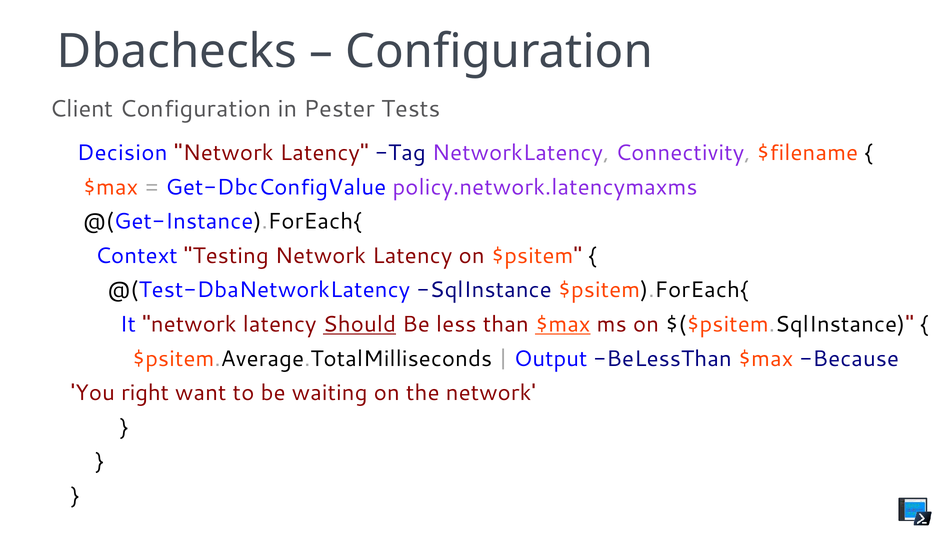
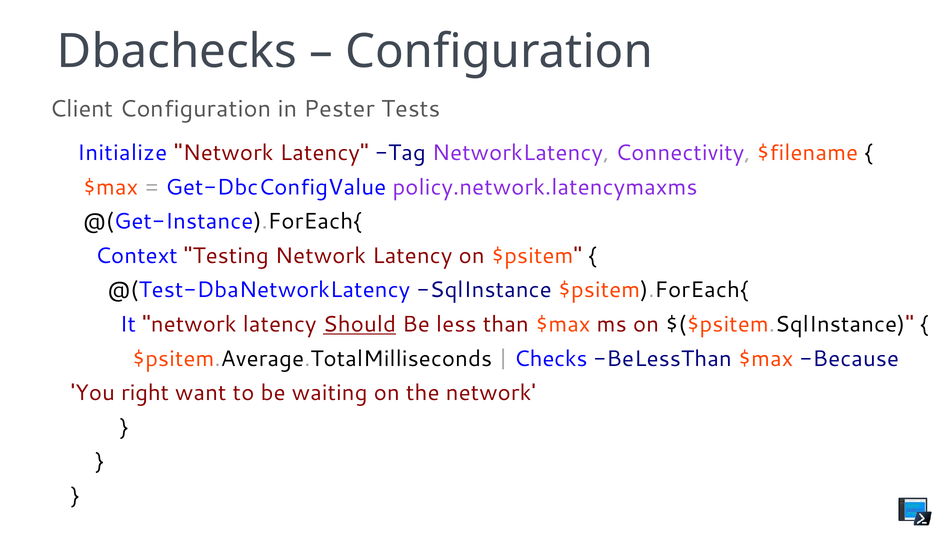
Decision: Decision -> Initialize
$max at (563, 324) underline: present -> none
Output: Output -> Checks
